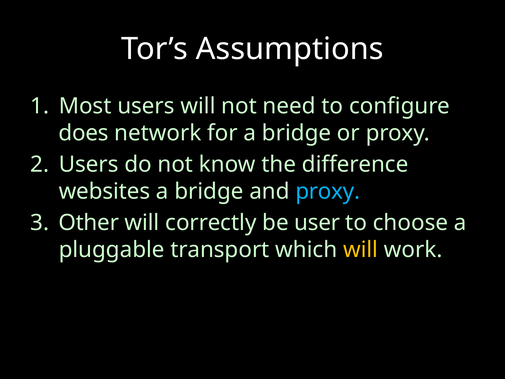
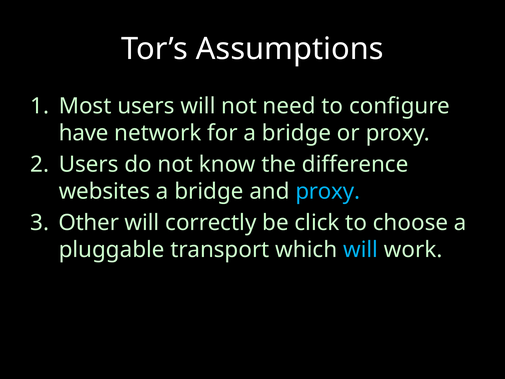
does: does -> have
user: user -> click
will at (361, 250) colour: yellow -> light blue
